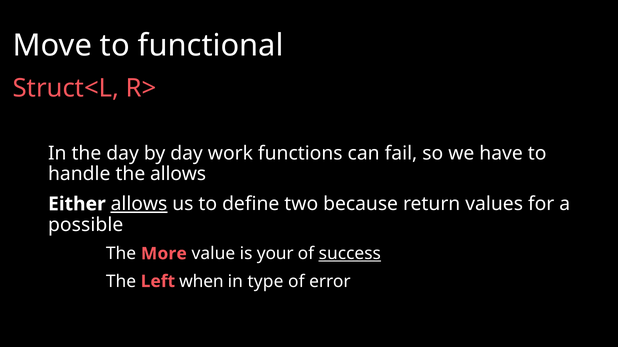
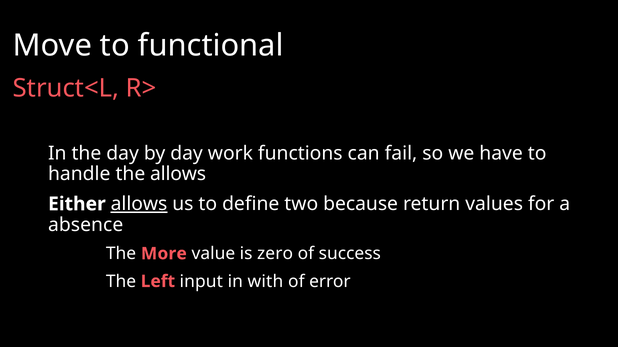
possible: possible -> absence
your: your -> zero
success underline: present -> none
when: when -> input
type: type -> with
